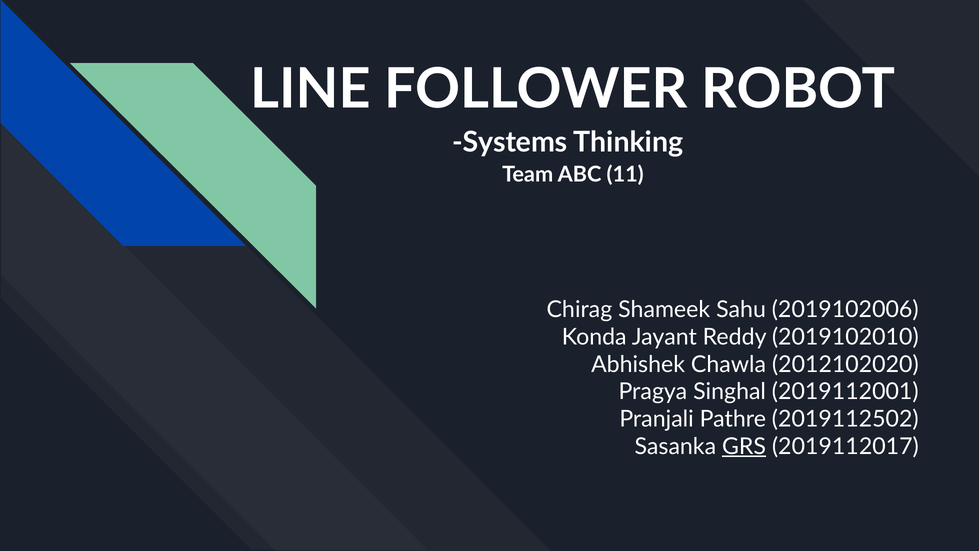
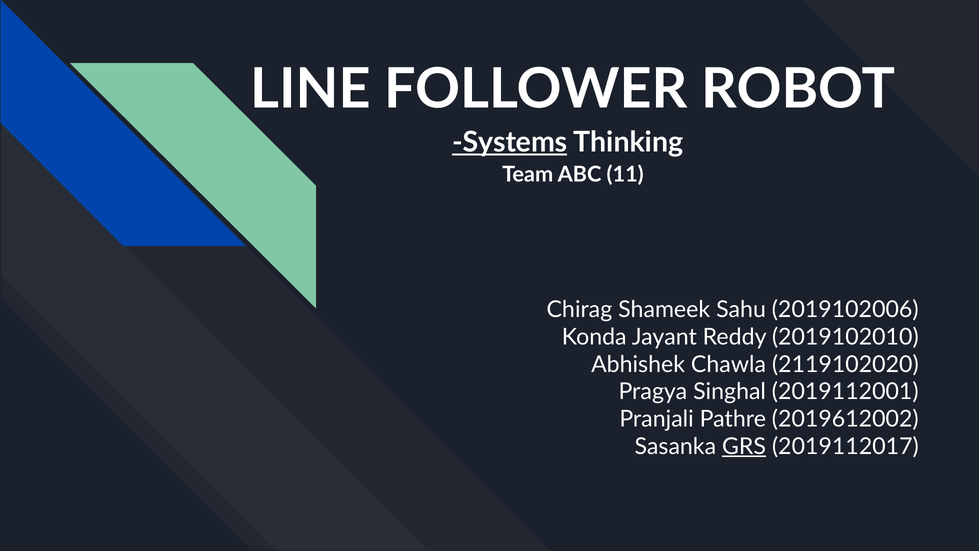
Systems underline: none -> present
2012102020: 2012102020 -> 2119102020
2019112502: 2019112502 -> 2019612002
